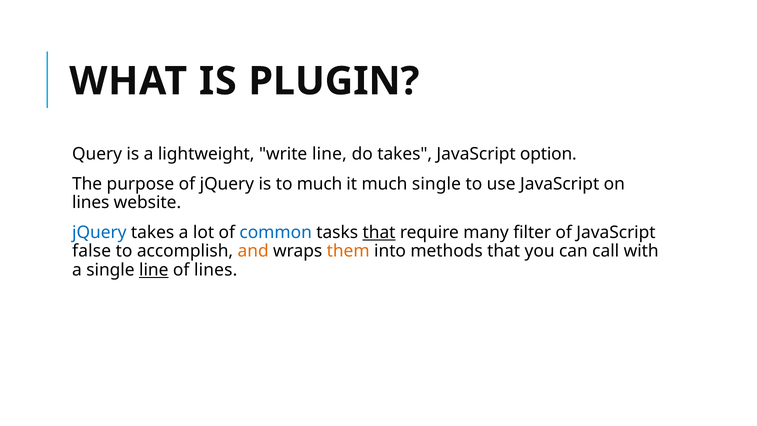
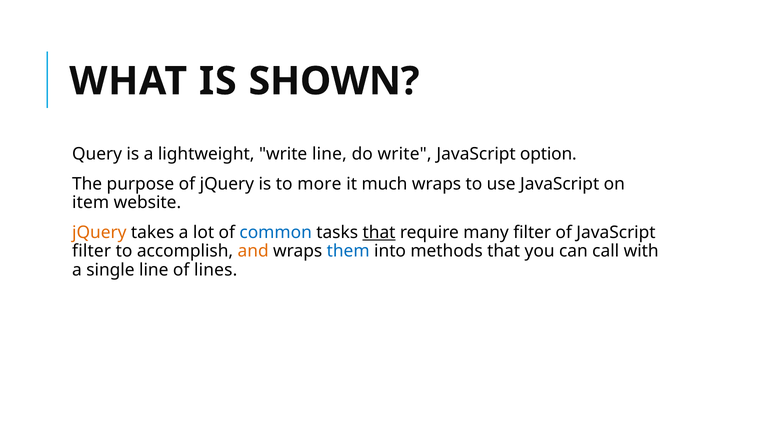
PLUGIN: PLUGIN -> SHOWN
do takes: takes -> write
to much: much -> more
much single: single -> wraps
lines at (91, 203): lines -> item
jQuery at (99, 232) colour: blue -> orange
false at (92, 251): false -> filter
them colour: orange -> blue
line at (154, 270) underline: present -> none
